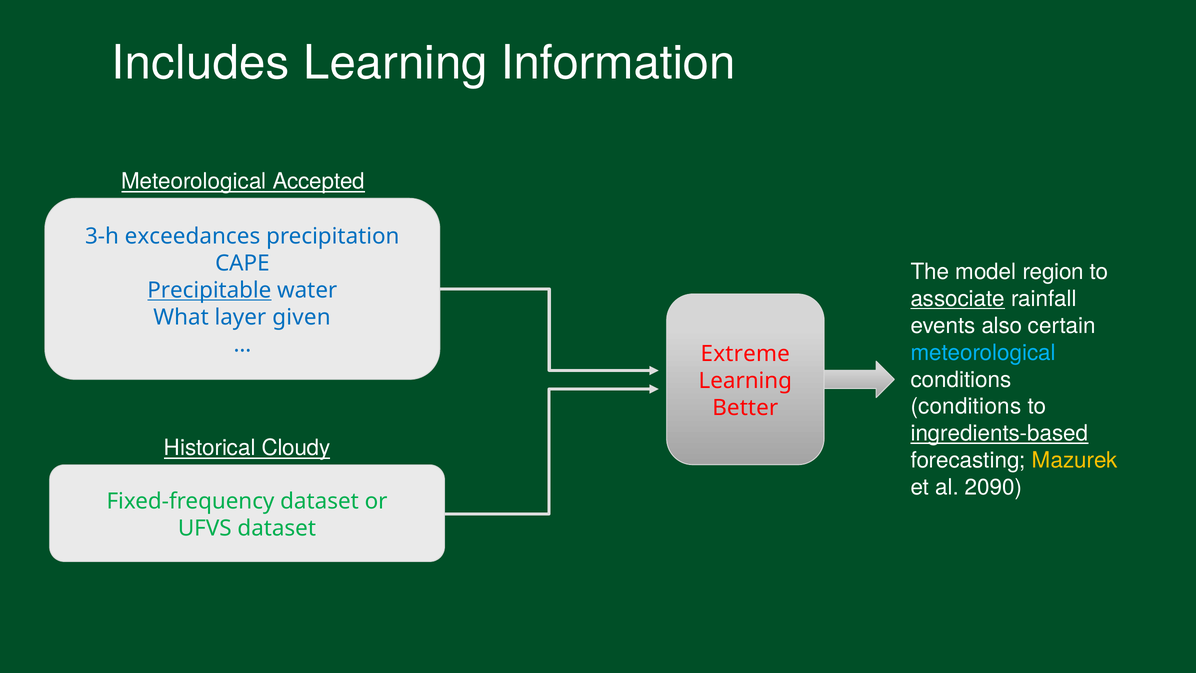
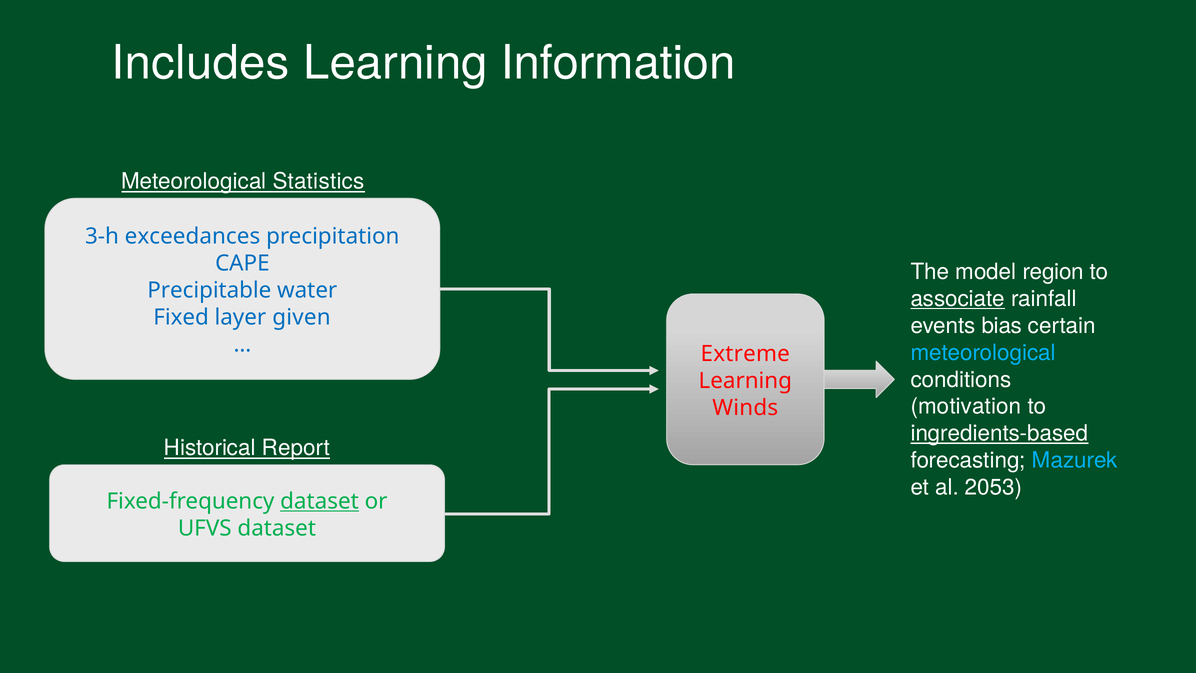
Accepted: Accepted -> Statistics
Precipitable underline: present -> none
What: What -> Fixed
also: also -> bias
conditions at (966, 406): conditions -> motivation
Better: Better -> Winds
Cloudy: Cloudy -> Report
Mazurek colour: yellow -> light blue
2090: 2090 -> 2053
dataset at (319, 501) underline: none -> present
